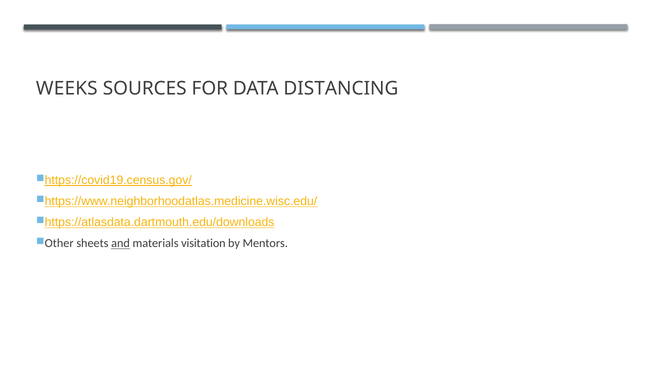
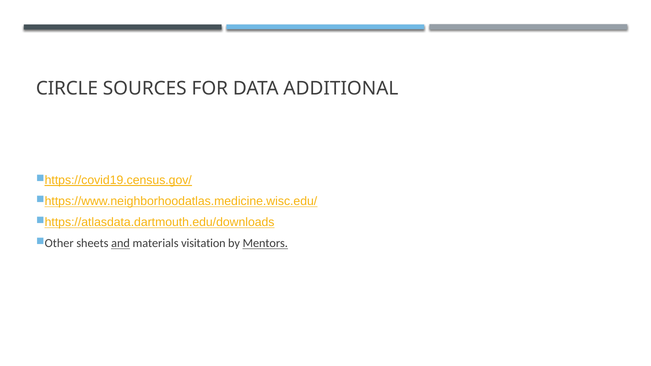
WEEKS: WEEKS -> CIRCLE
DISTANCING: DISTANCING -> ADDITIONAL
Mentors underline: none -> present
